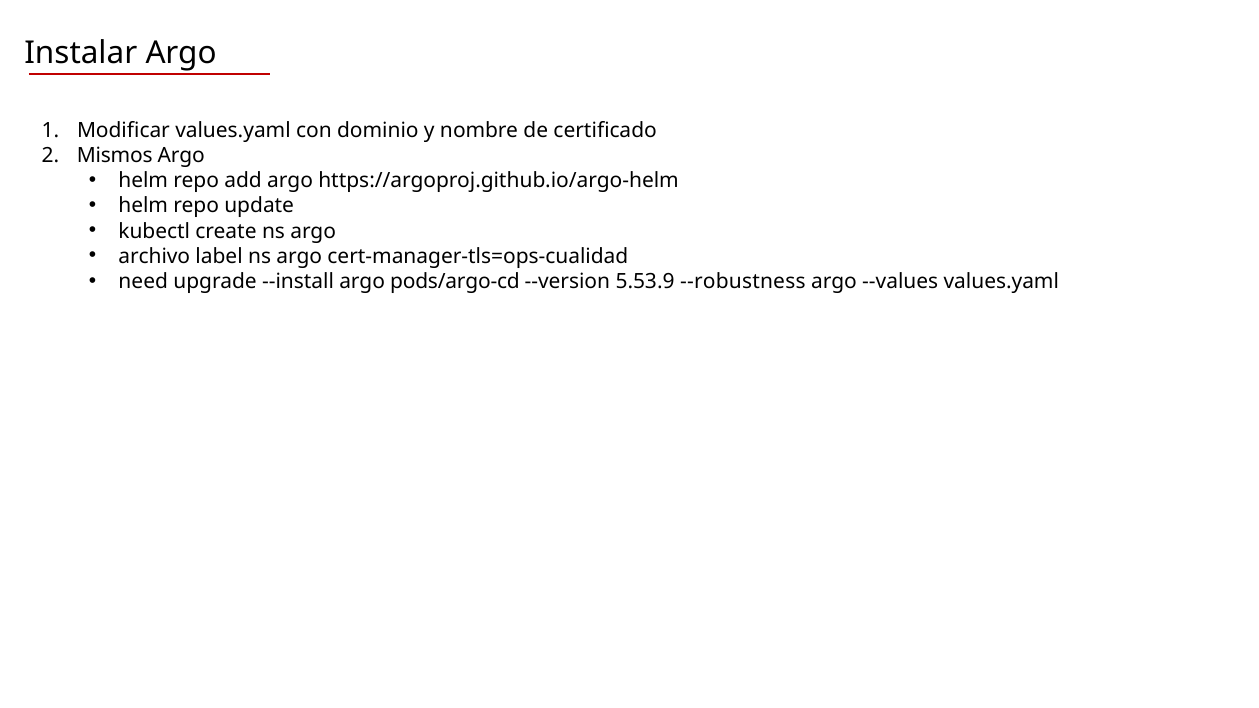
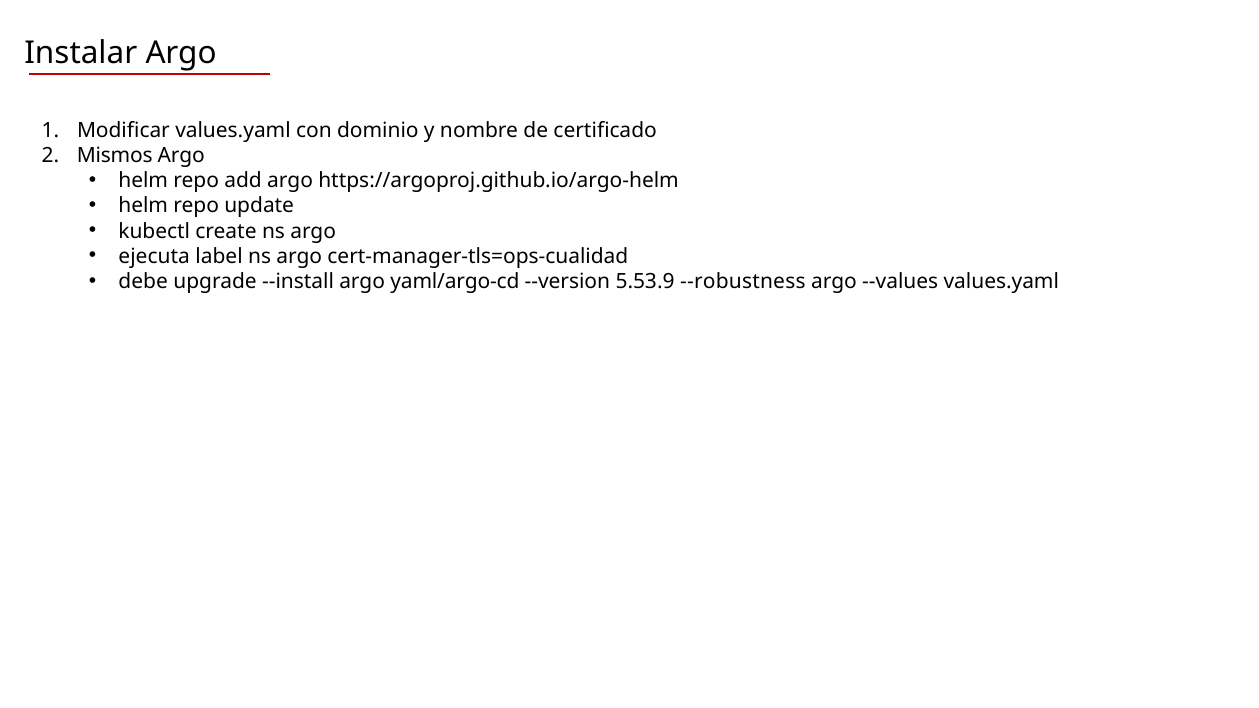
archivo: archivo -> ejecuta
need: need -> debe
pods/argo-cd: pods/argo-cd -> yaml/argo-cd
